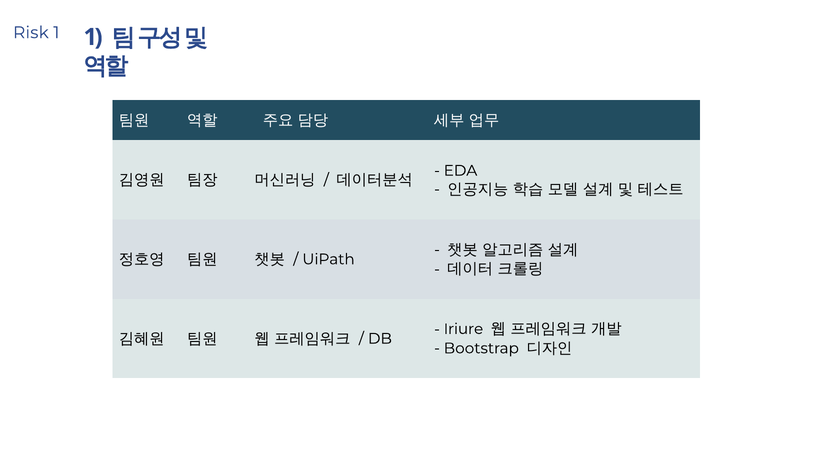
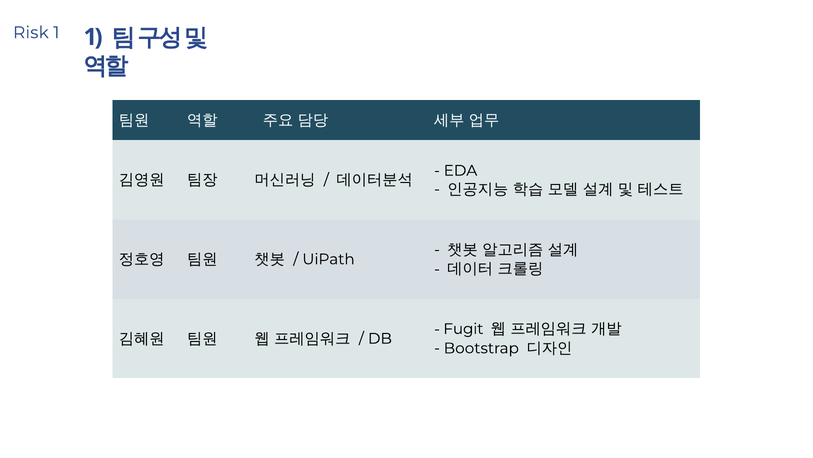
Iriure: Iriure -> Fugit
